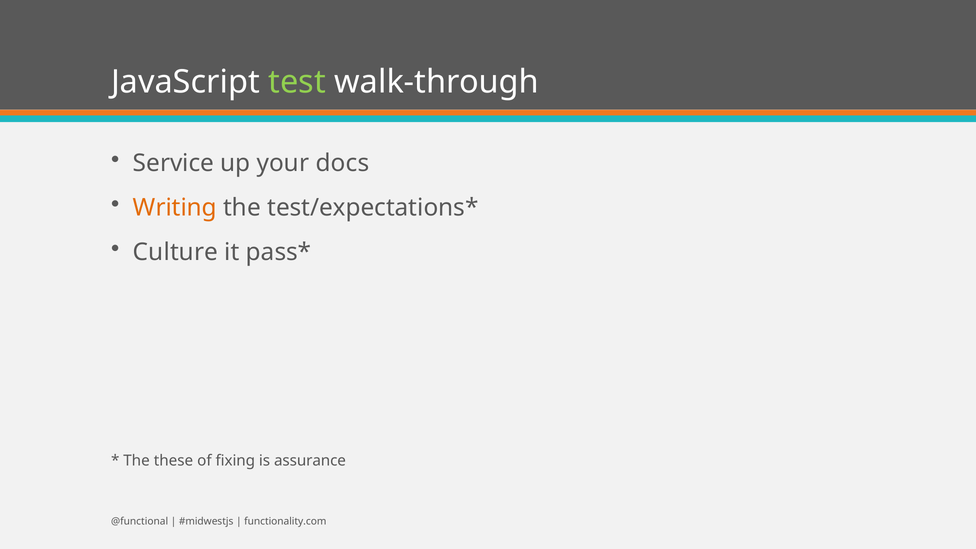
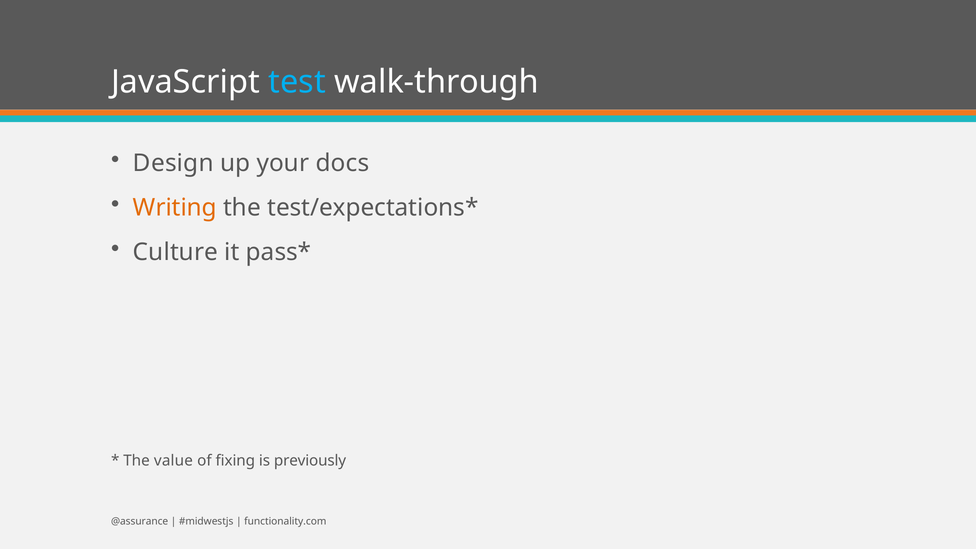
test colour: light green -> light blue
Service: Service -> Design
these: these -> value
assurance: assurance -> previously
@functional: @functional -> @assurance
